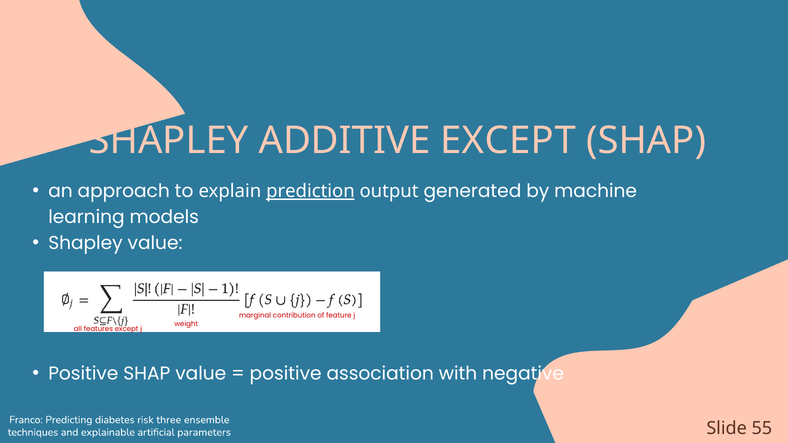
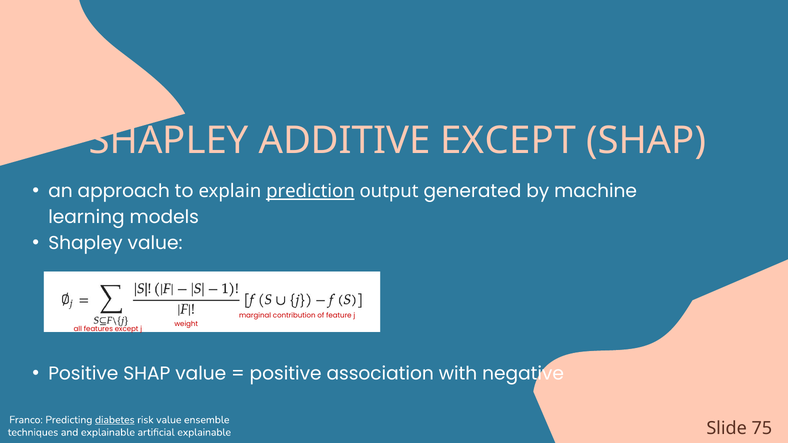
diabetes underline: none -> present
risk three: three -> value
55: 55 -> 75
artificial parameters: parameters -> explainable
